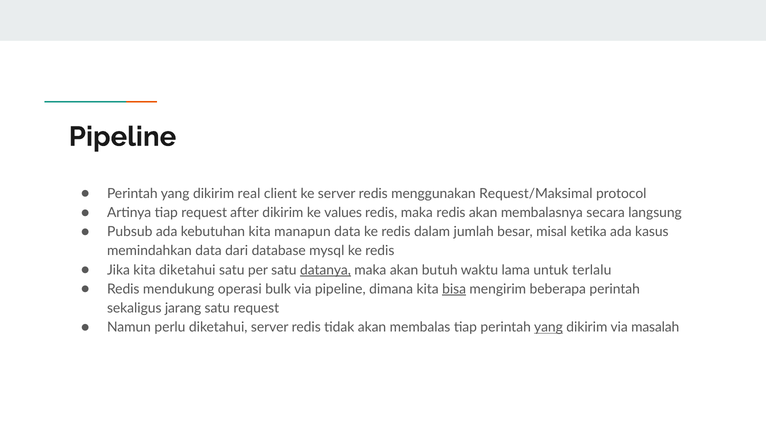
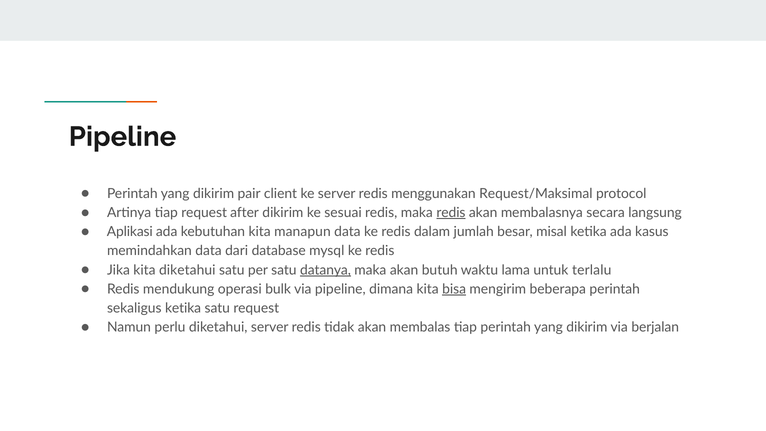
real: real -> pair
values: values -> sesuai
redis at (451, 213) underline: none -> present
Pubsub: Pubsub -> Aplikasi
sekaligus jarang: jarang -> ketika
yang at (548, 327) underline: present -> none
masalah: masalah -> berjalan
